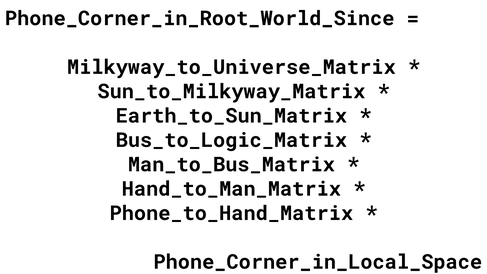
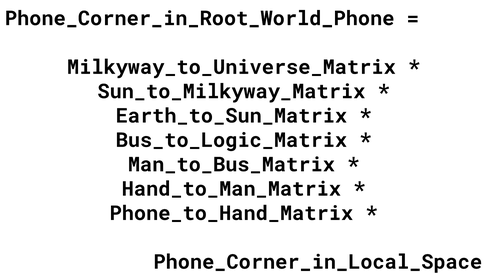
Phone_Corner_in_Root_World_Since: Phone_Corner_in_Root_World_Since -> Phone_Corner_in_Root_World_Phone
